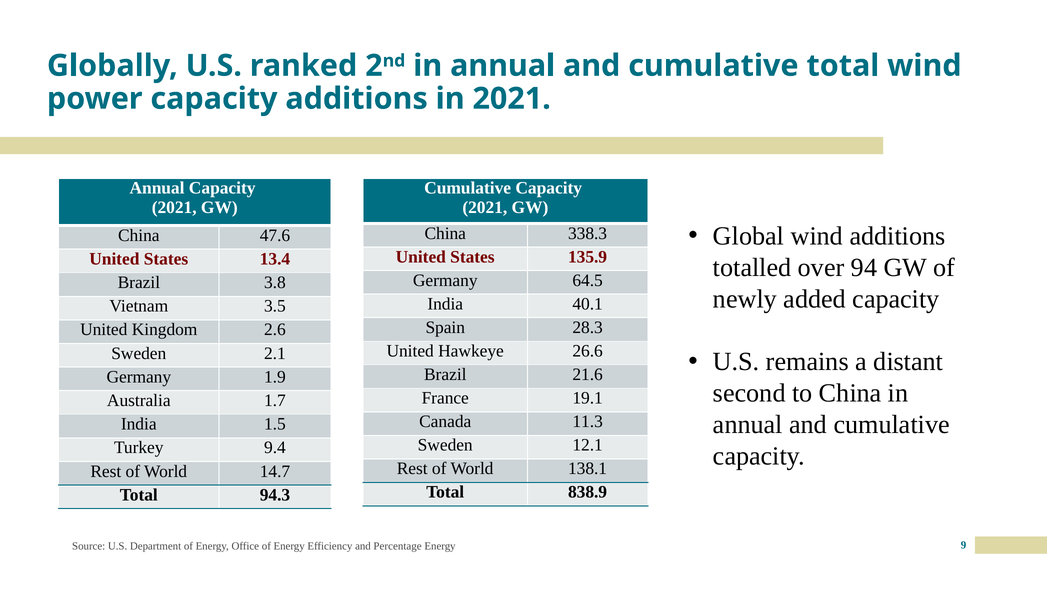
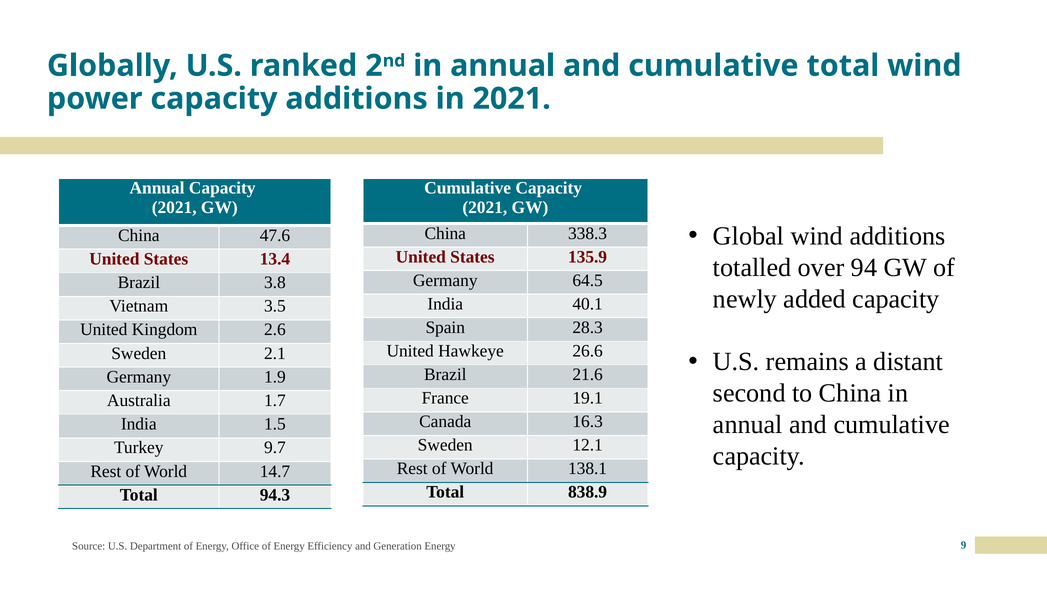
11.3: 11.3 -> 16.3
9.4: 9.4 -> 9.7
Percentage: Percentage -> Generation
